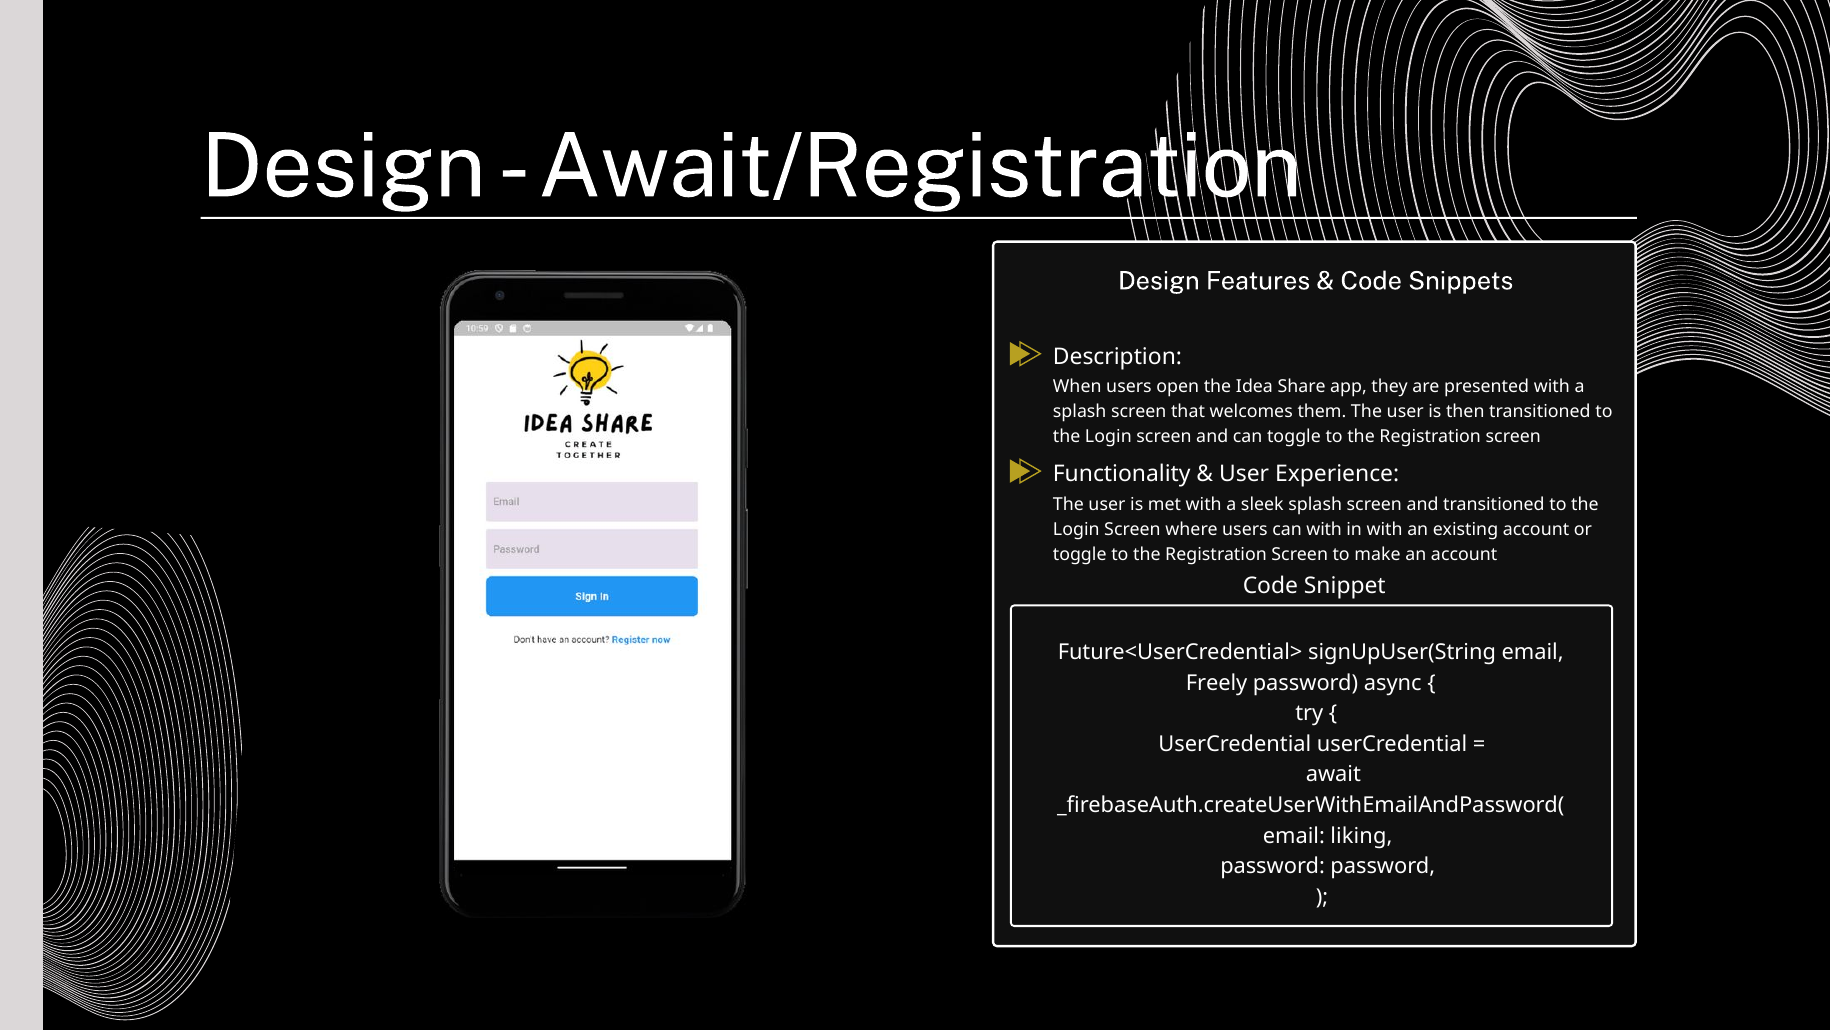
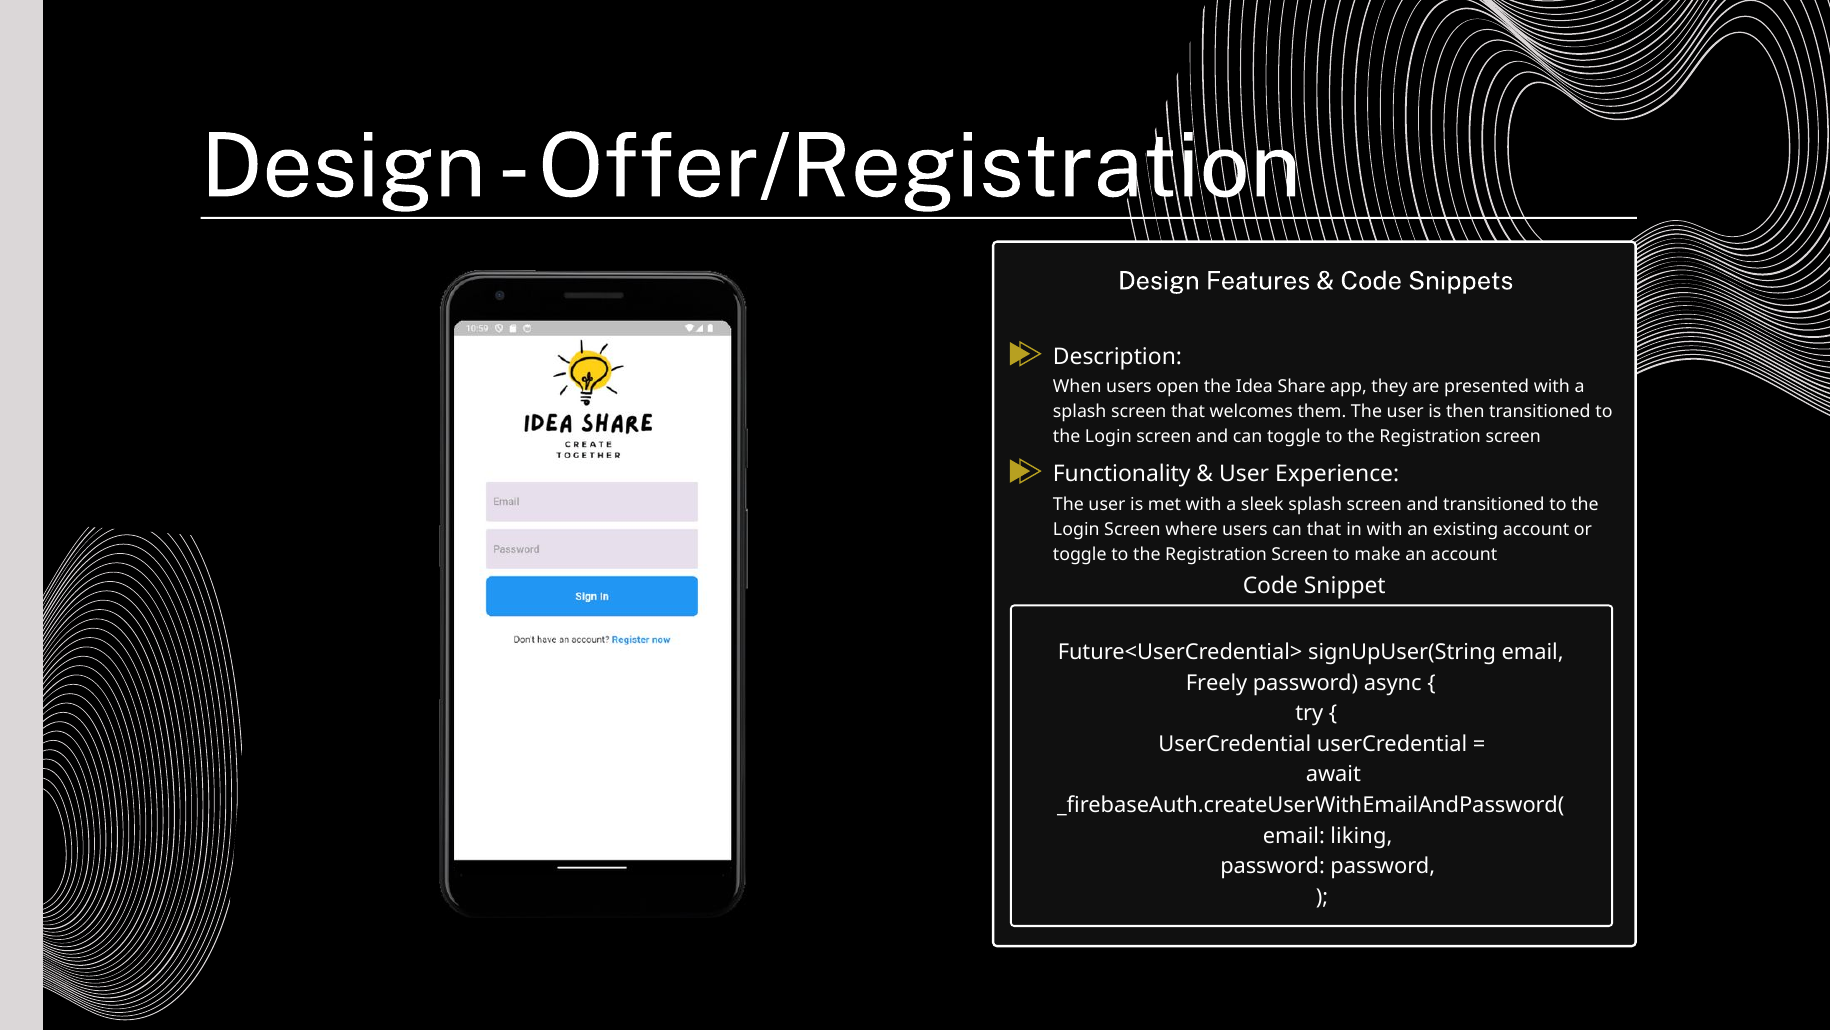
Await/Registration: Await/Registration -> Offer/Registration
can with: with -> that
